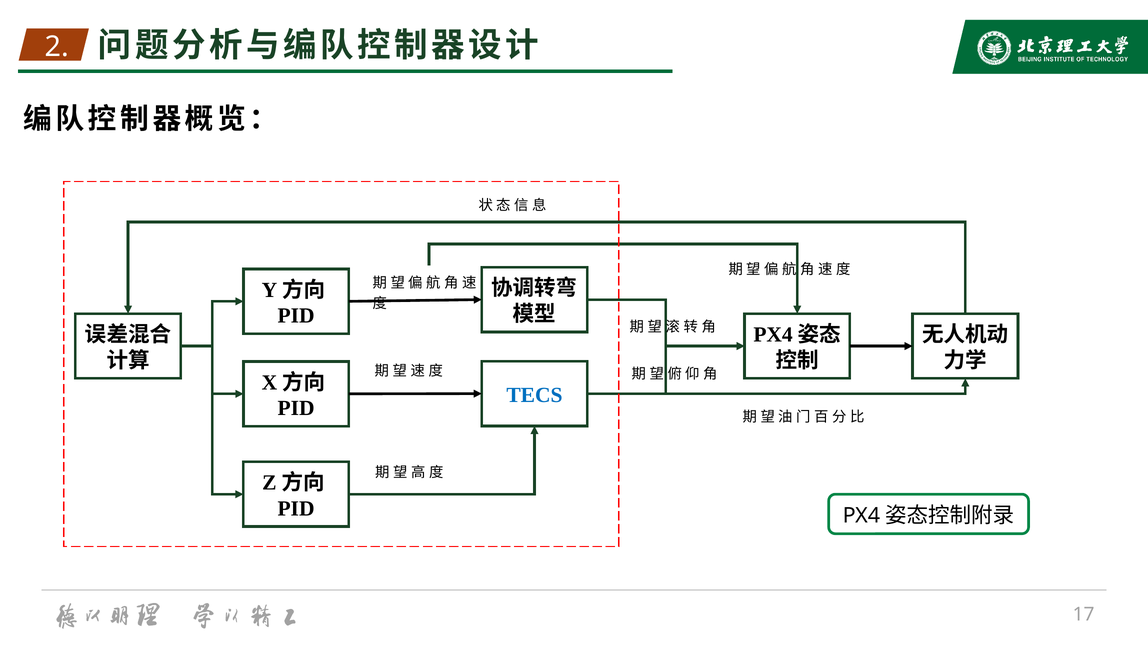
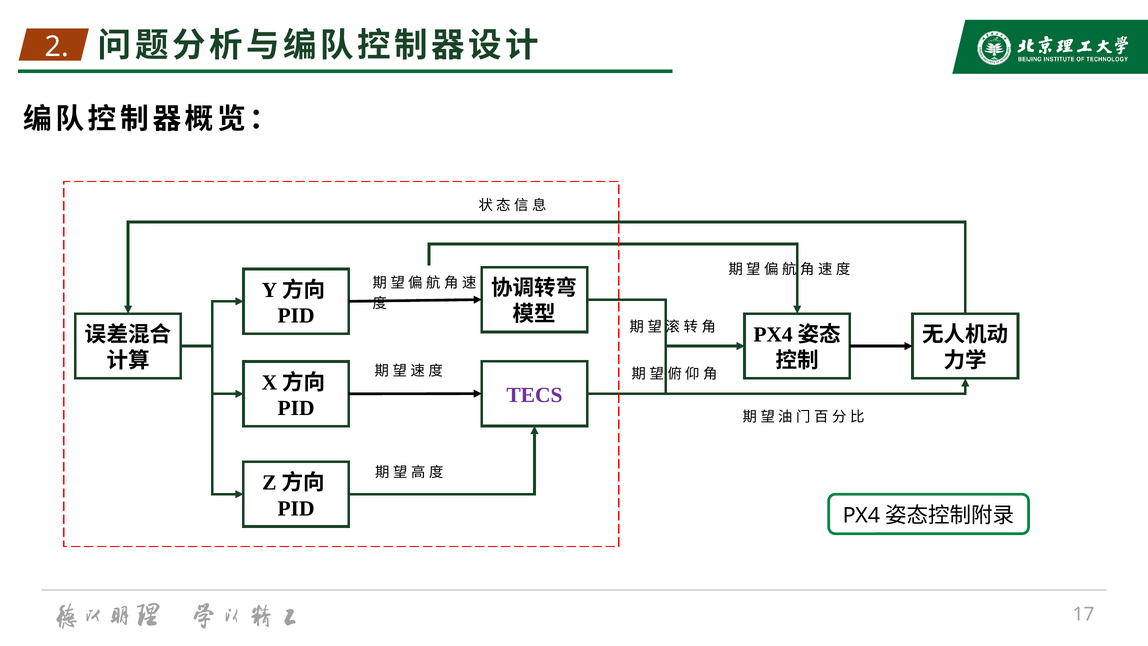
TECS colour: blue -> purple
